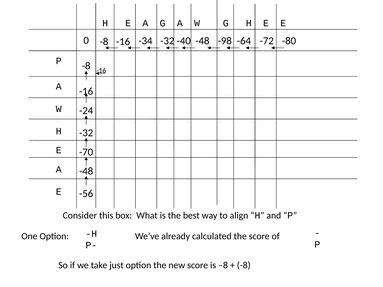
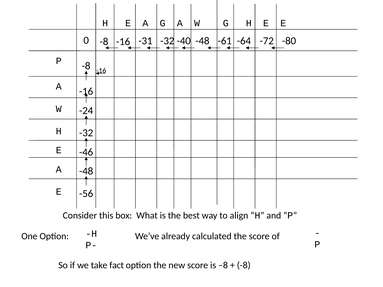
-34: -34 -> -31
-98: -98 -> -61
-70: -70 -> -46
just: just -> fact
